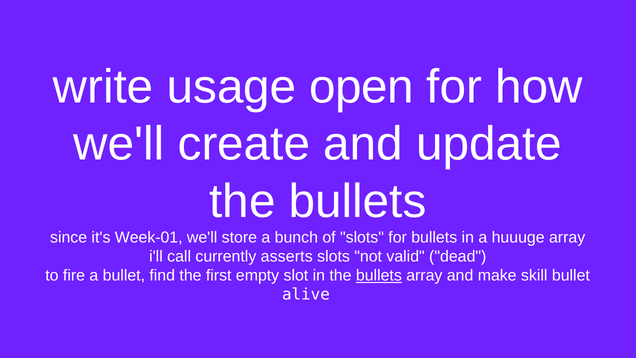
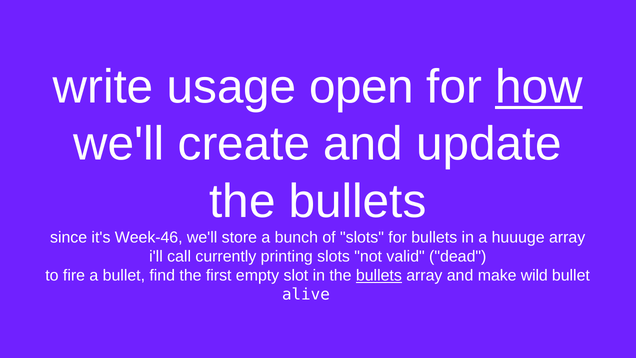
how underline: none -> present
Week-01: Week-01 -> Week-46
asserts: asserts -> printing
skill: skill -> wild
